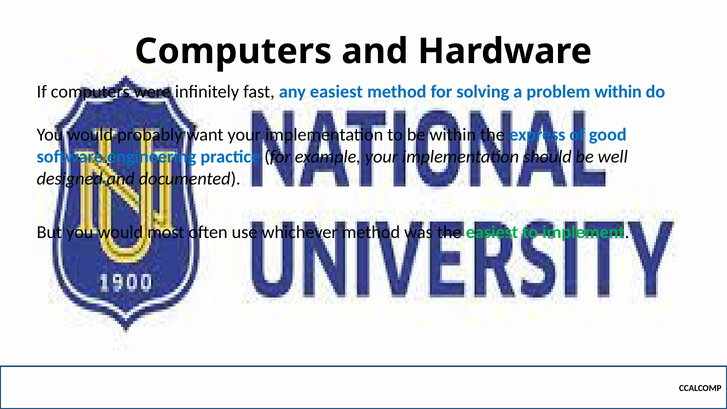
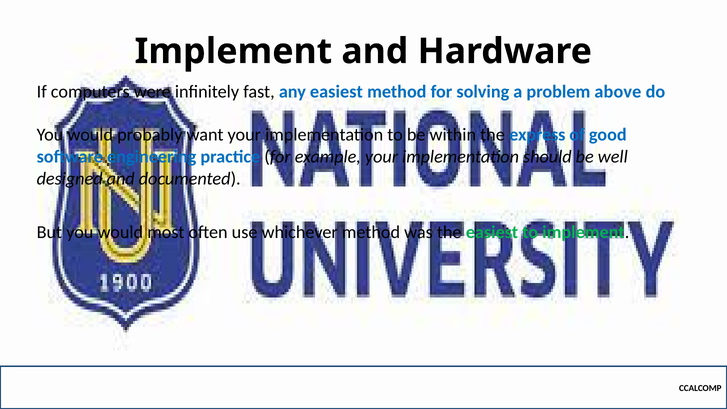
Computers at (233, 51): Computers -> Implement
problem within: within -> above
